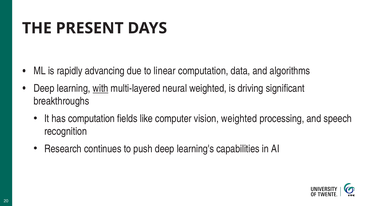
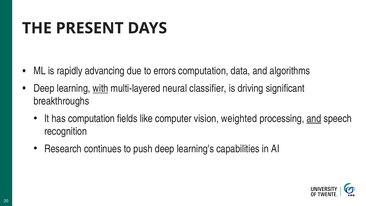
linear: linear -> errors
neural weighted: weighted -> classifier
and at (314, 119) underline: none -> present
